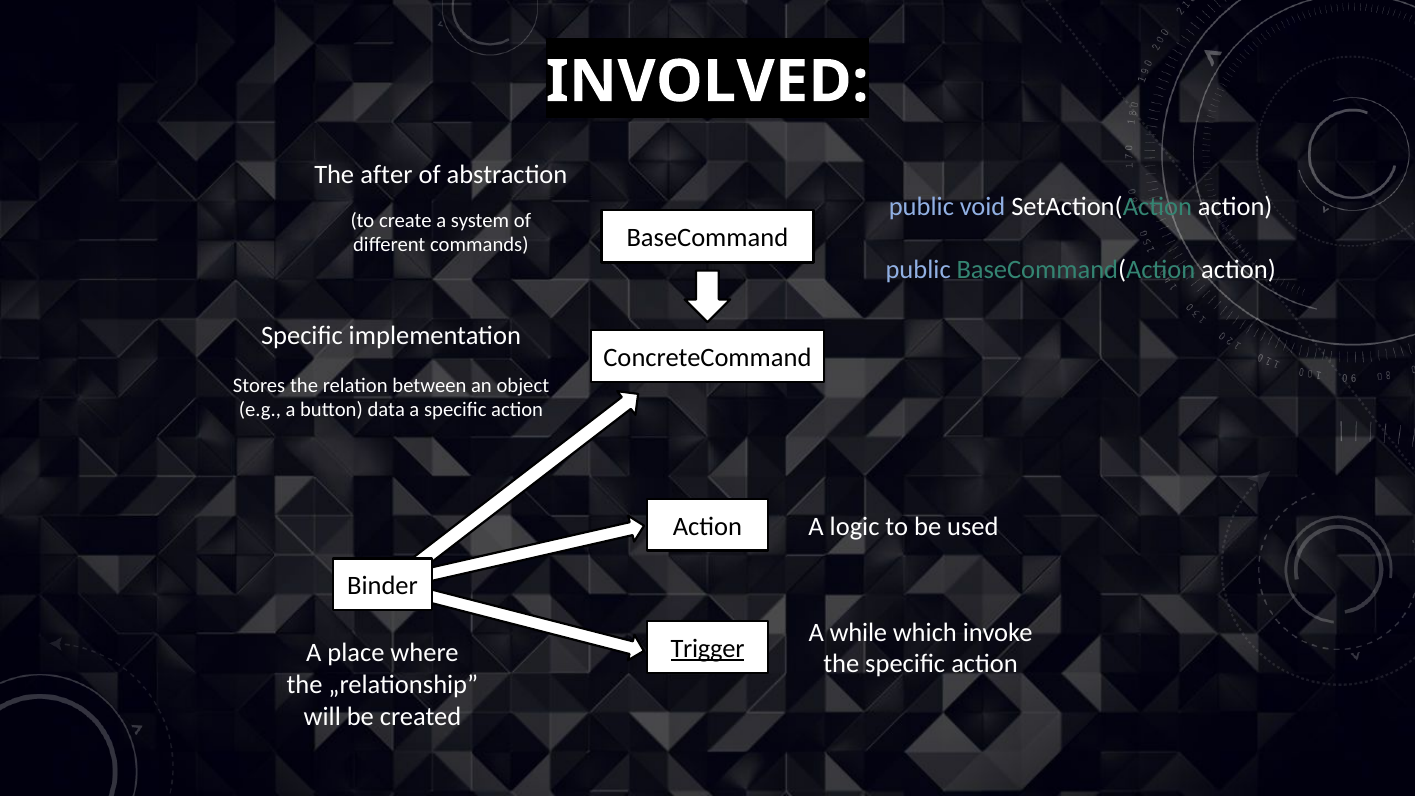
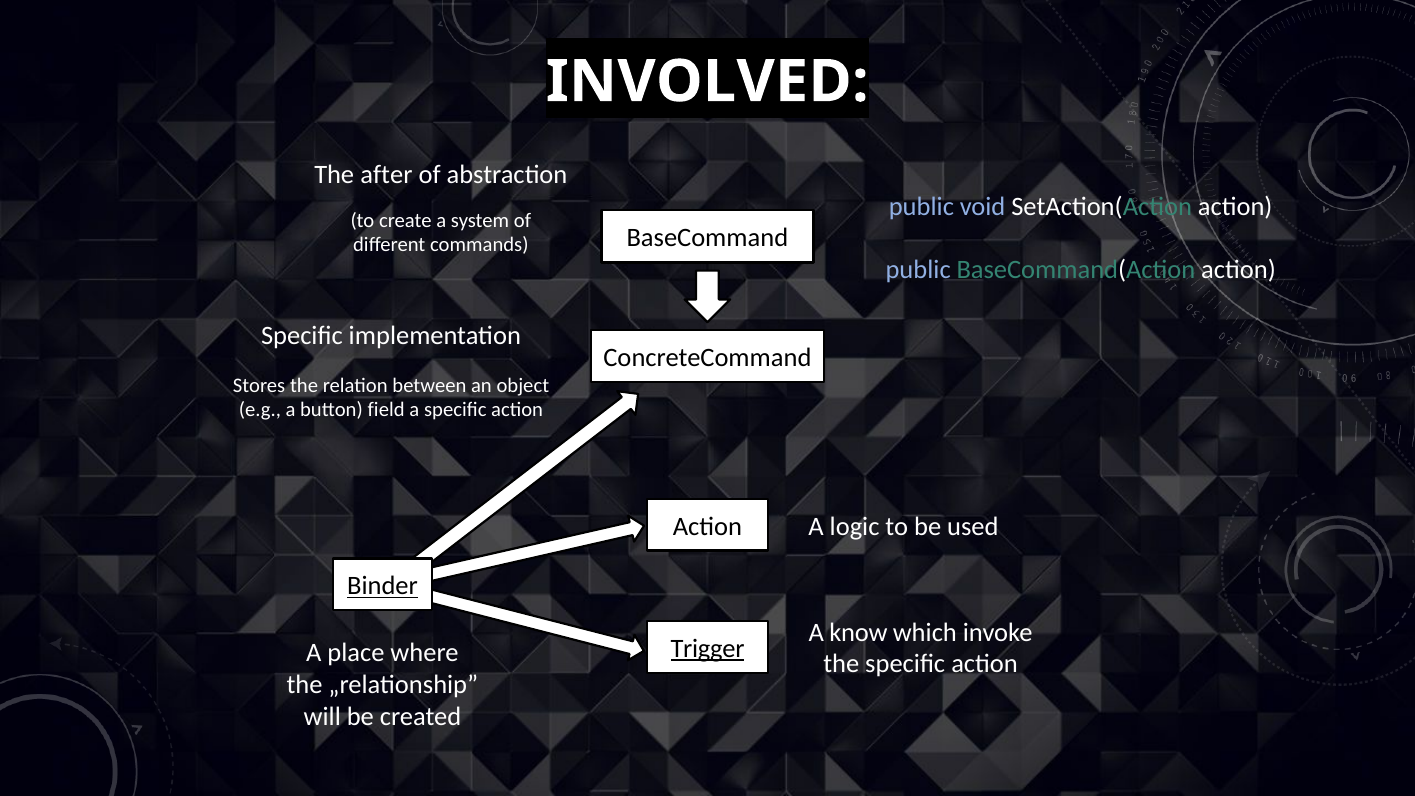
data: data -> field
Binder underline: none -> present
while: while -> know
